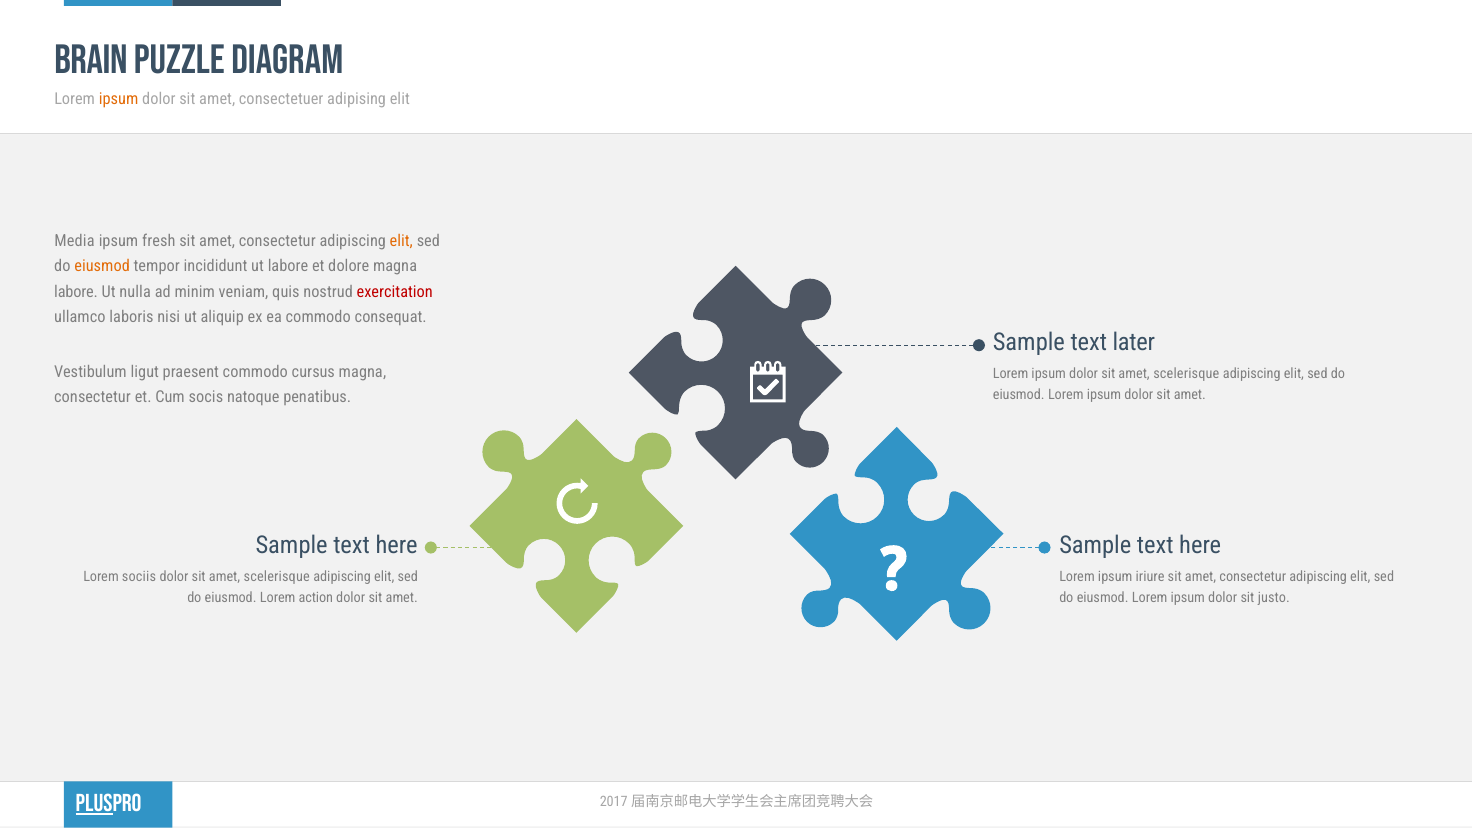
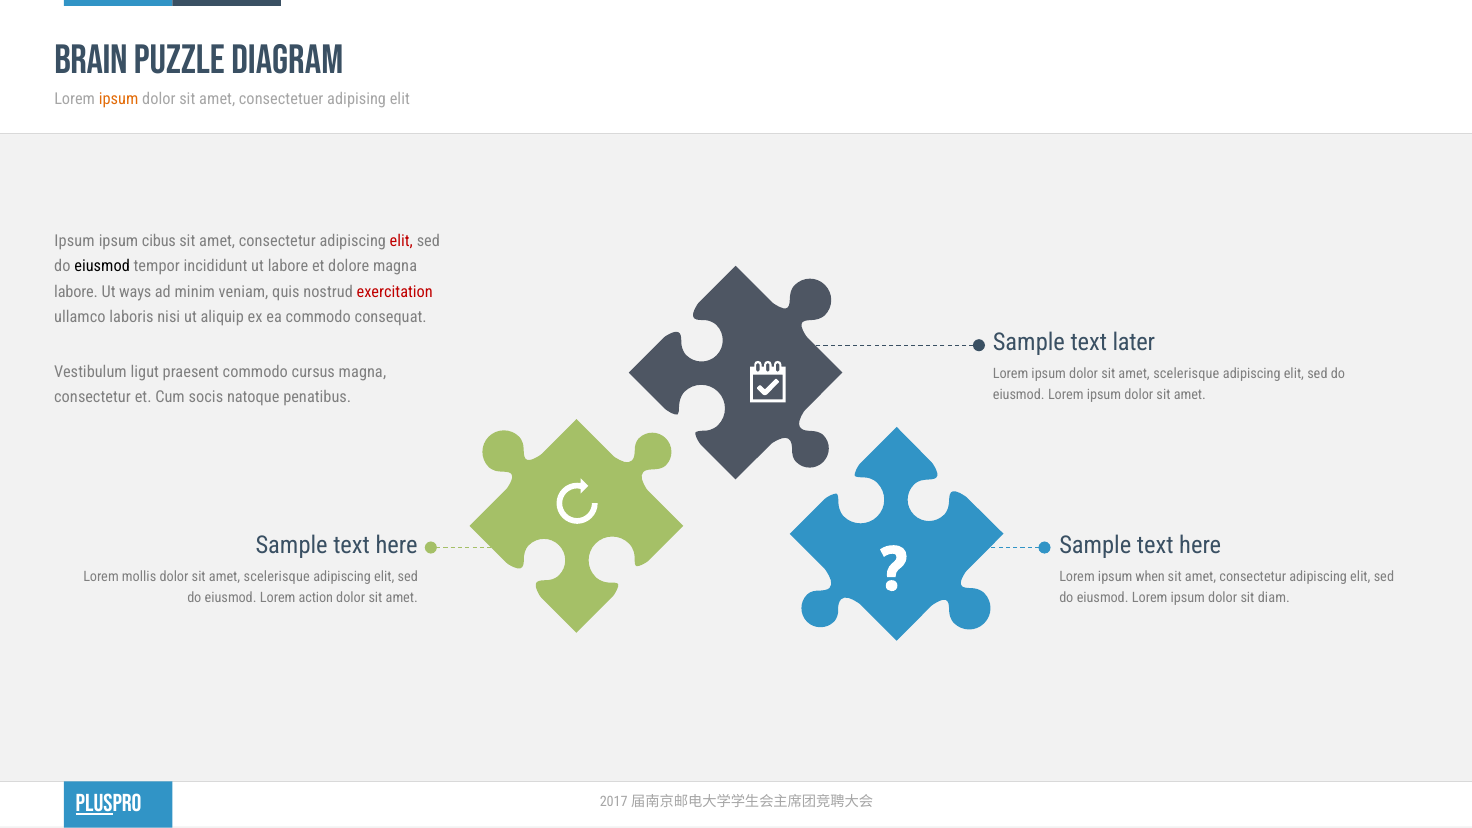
Media at (75, 241): Media -> Ipsum
fresh: fresh -> cibus
elit at (401, 241) colour: orange -> red
eiusmod at (102, 266) colour: orange -> black
nulla: nulla -> ways
sociis: sociis -> mollis
iriure: iriure -> when
justo: justo -> diam
